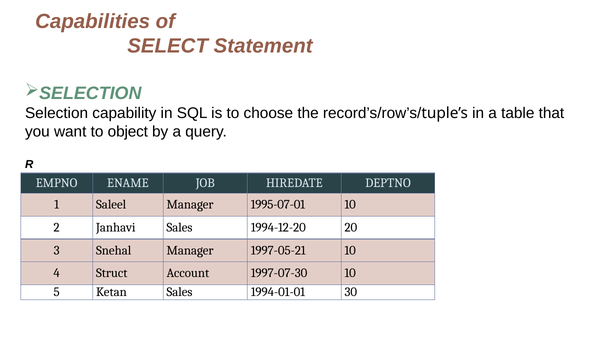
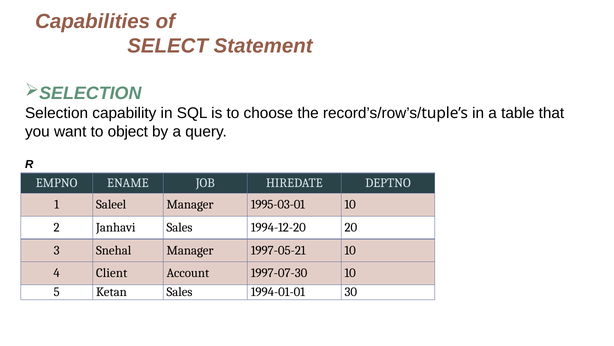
1995-07-01: 1995-07-01 -> 1995-03-01
Struct: Struct -> Client
